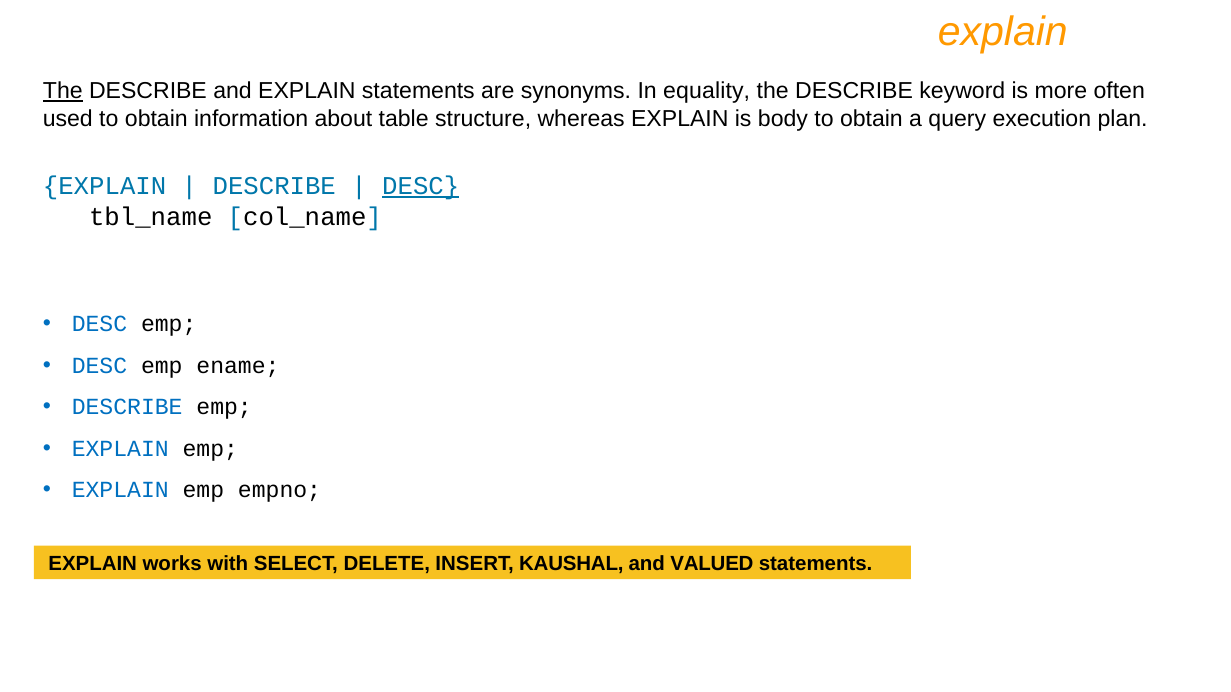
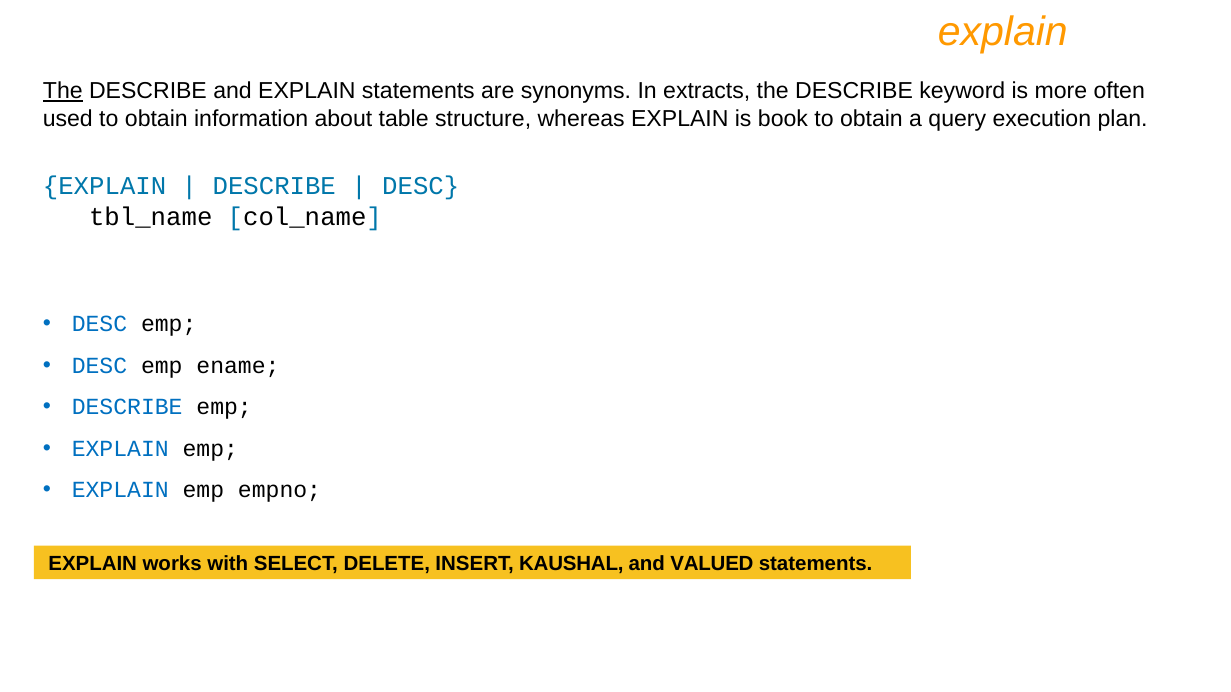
equality: equality -> extracts
body: body -> book
DESC at (421, 186) underline: present -> none
